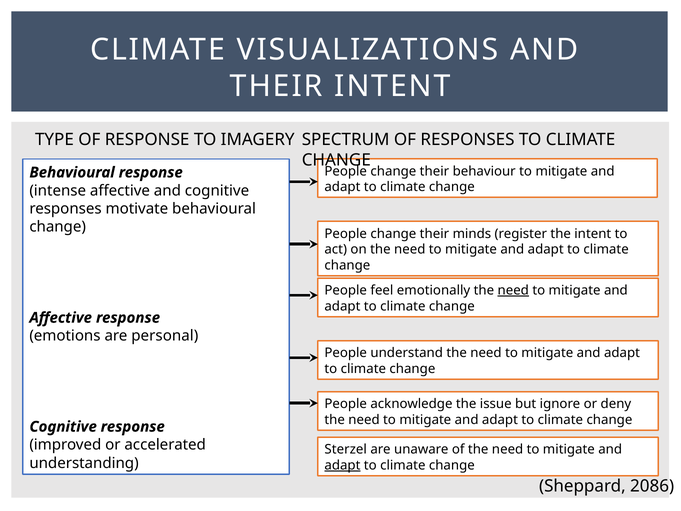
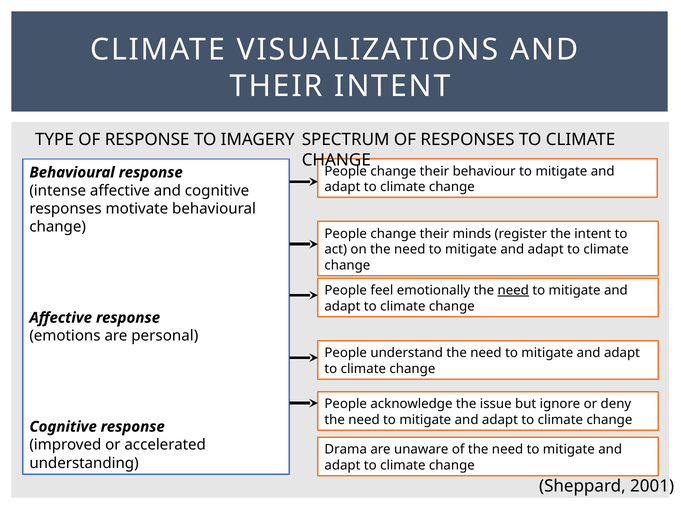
Sterzel: Sterzel -> Drama
adapt at (342, 465) underline: present -> none
2086: 2086 -> 2001
